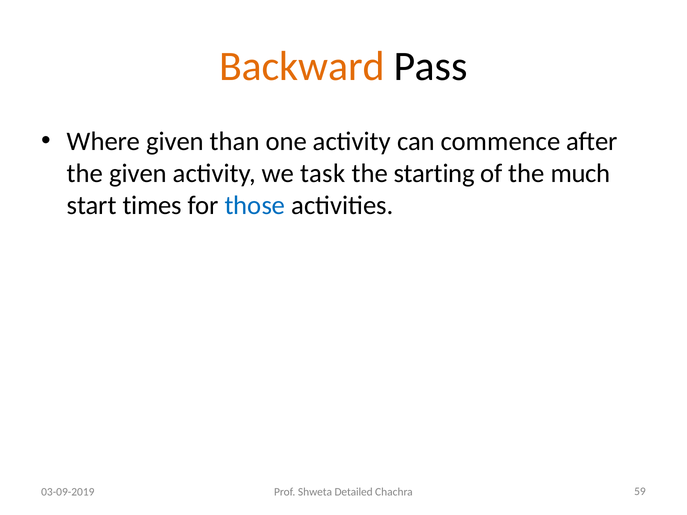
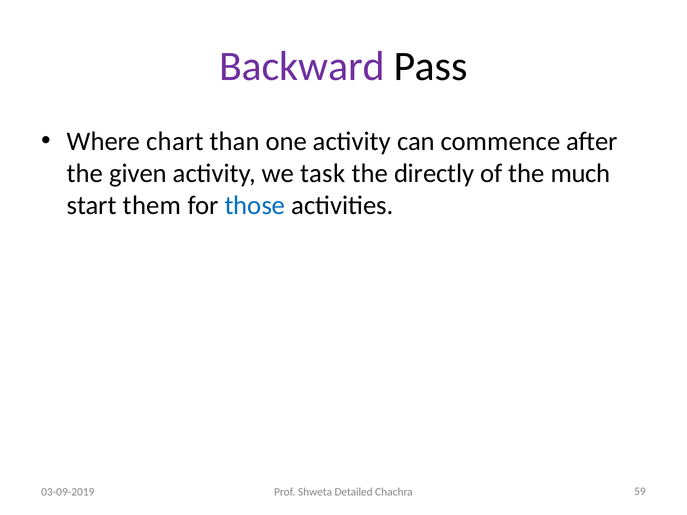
Backward colour: orange -> purple
Where given: given -> chart
starting: starting -> directly
times: times -> them
